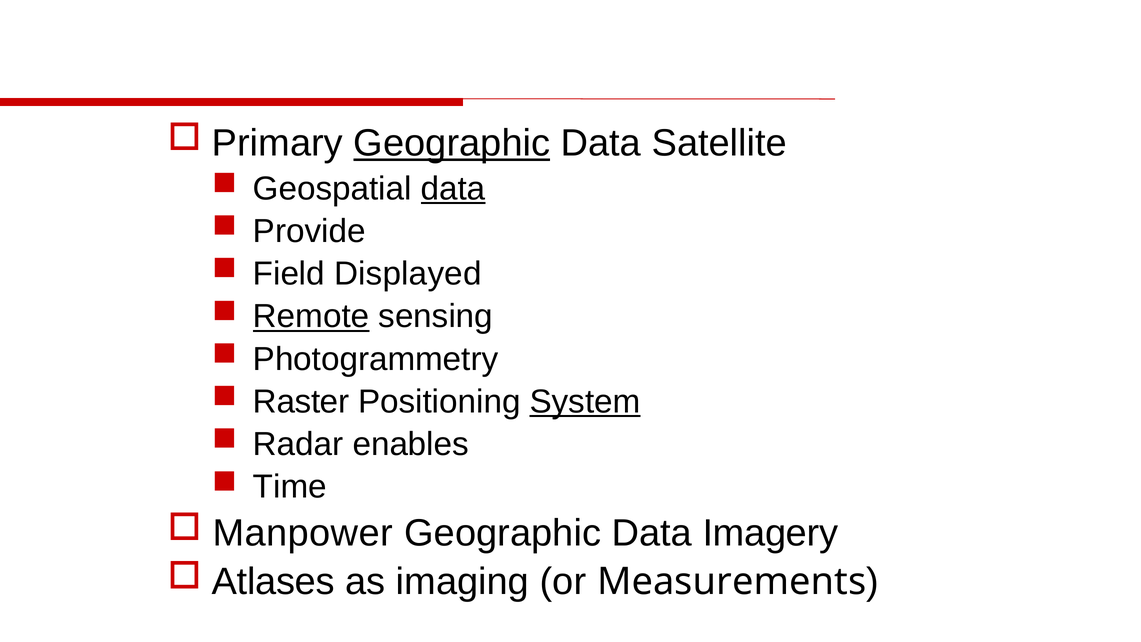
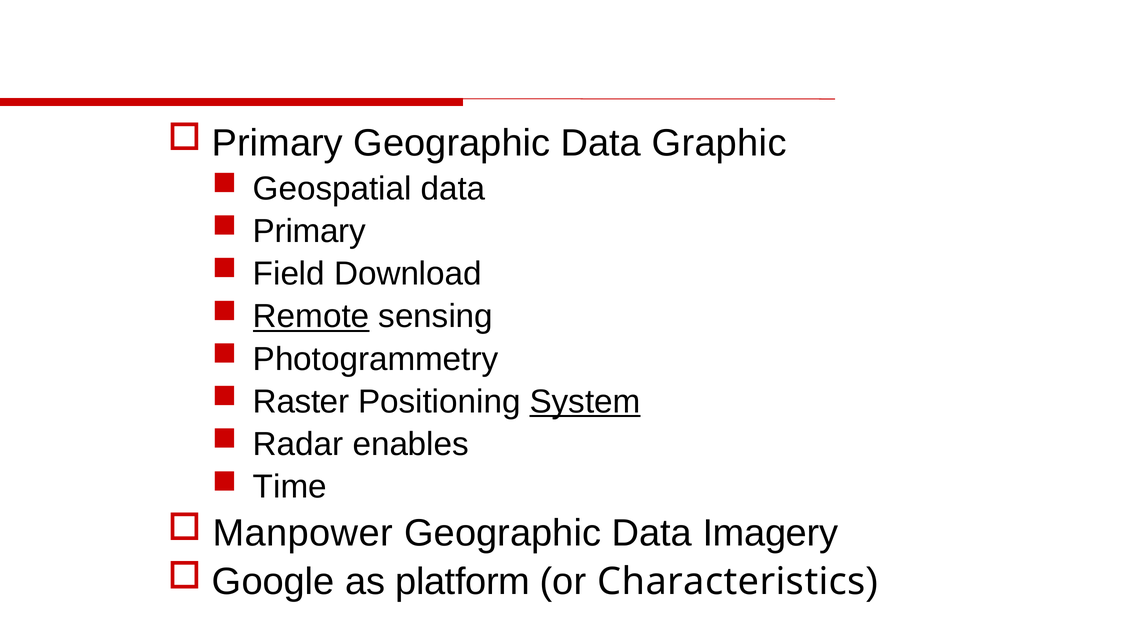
Geographic at (452, 143) underline: present -> none
Satellite: Satellite -> Graphic
data at (453, 189) underline: present -> none
Provide at (309, 231): Provide -> Primary
Displayed: Displayed -> Download
Atlases: Atlases -> Google
imaging: imaging -> platform
Measurements: Measurements -> Characteristics
